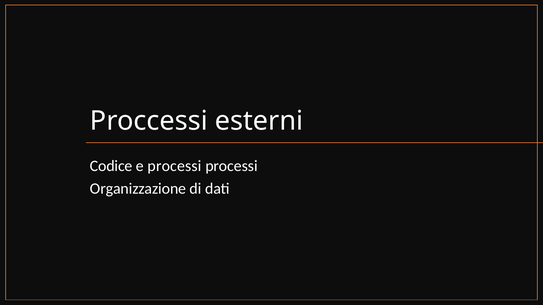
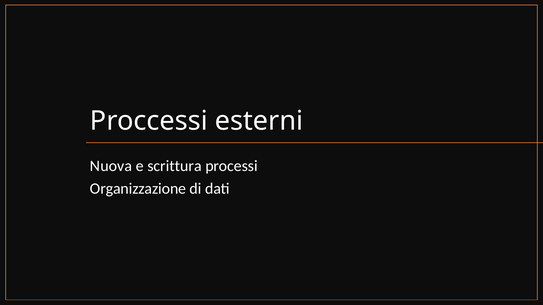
Codice: Codice -> Nuova
e processi: processi -> scrittura
